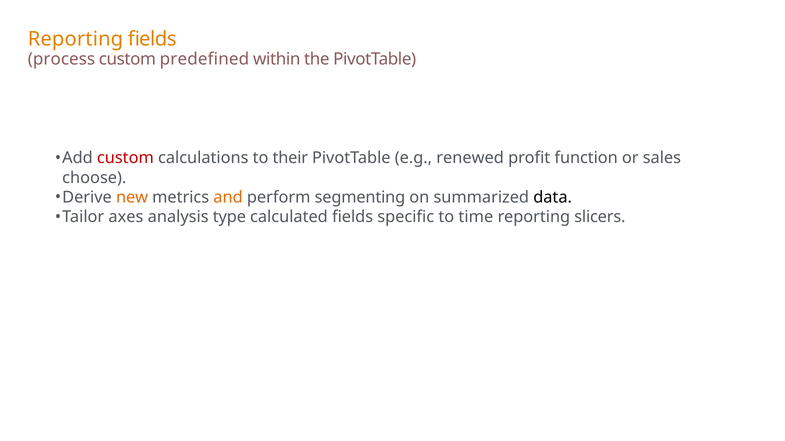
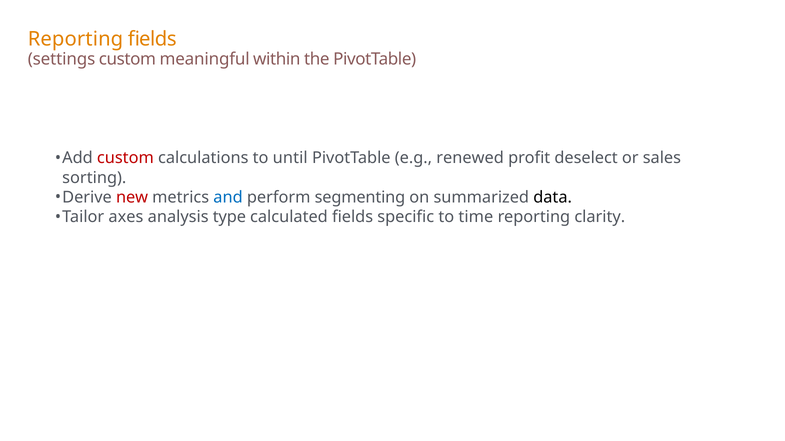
process: process -> settings
predefined: predefined -> meaningful
their: their -> until
function: function -> deselect
choose: choose -> sorting
new colour: orange -> red
and colour: orange -> blue
slicers: slicers -> clarity
